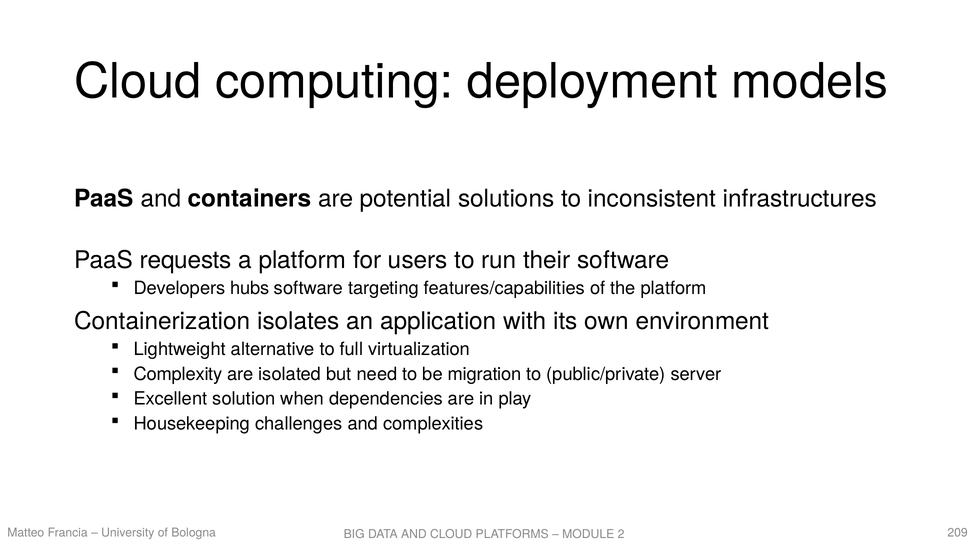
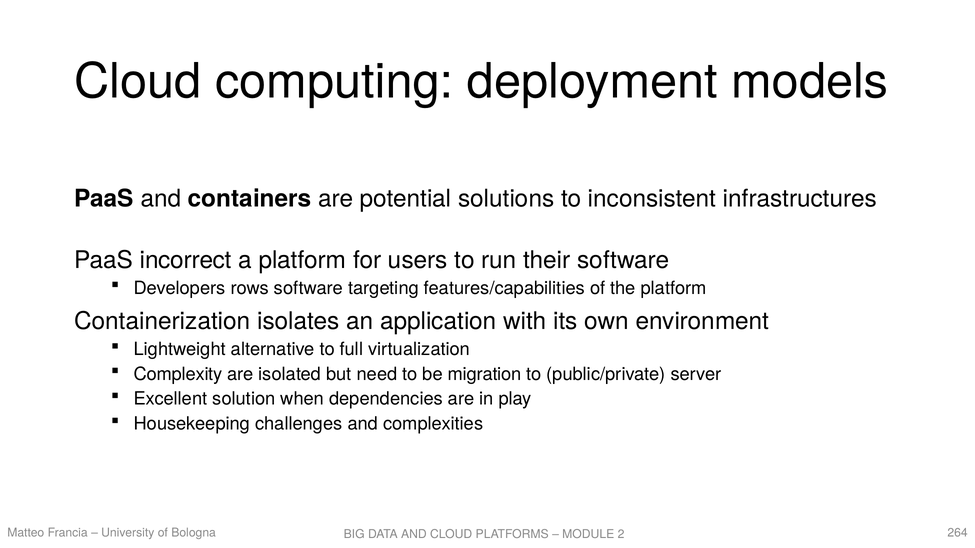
requests: requests -> incorrect
hubs: hubs -> rows
209: 209 -> 264
